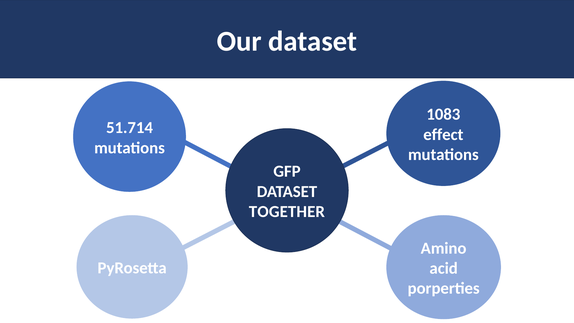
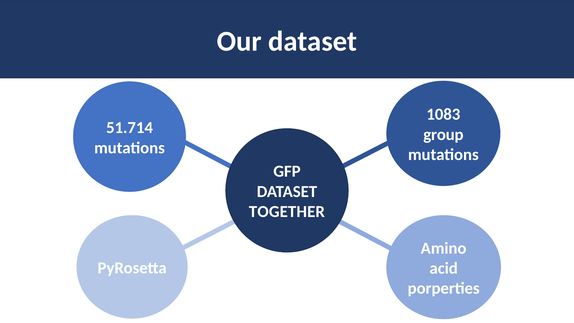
effect: effect -> group
